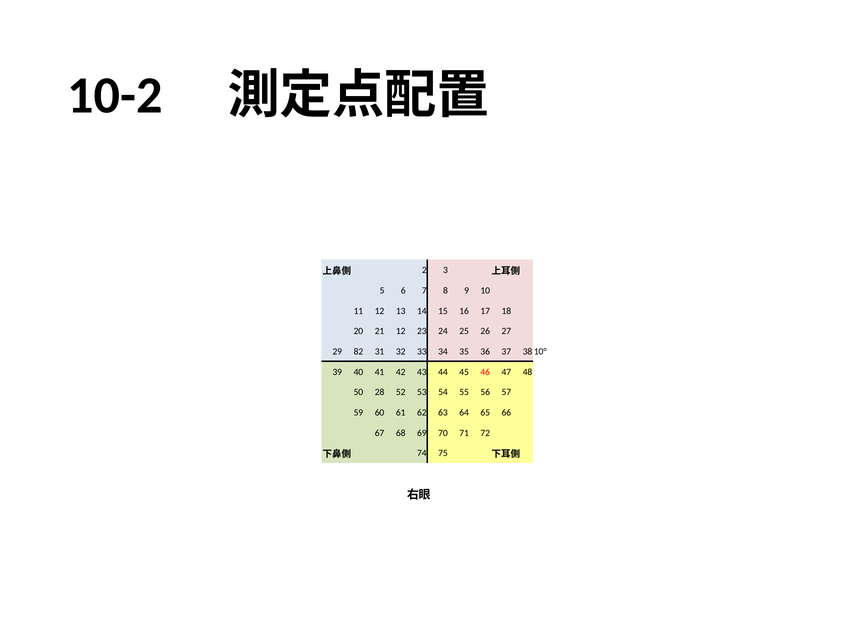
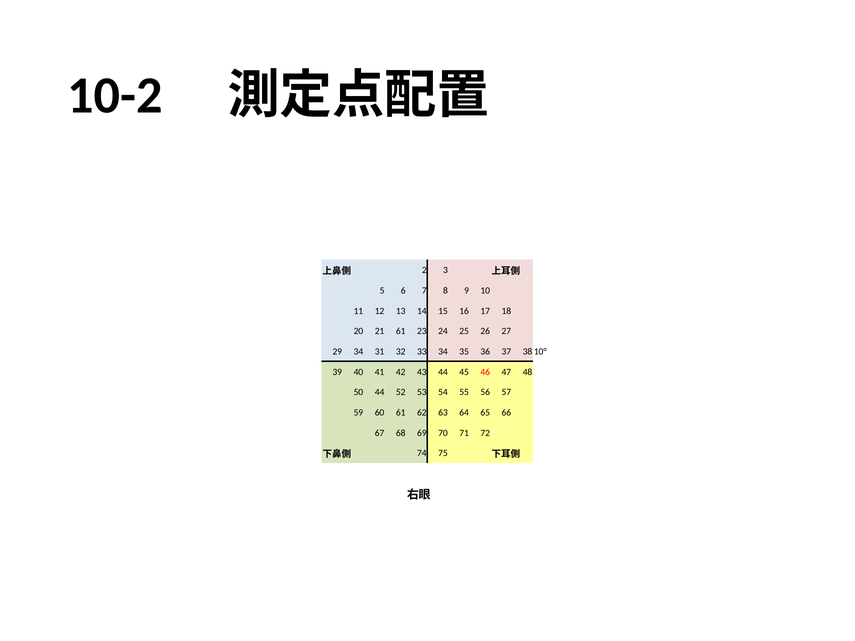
21 12: 12 -> 61
29 82: 82 -> 34
50 28: 28 -> 44
